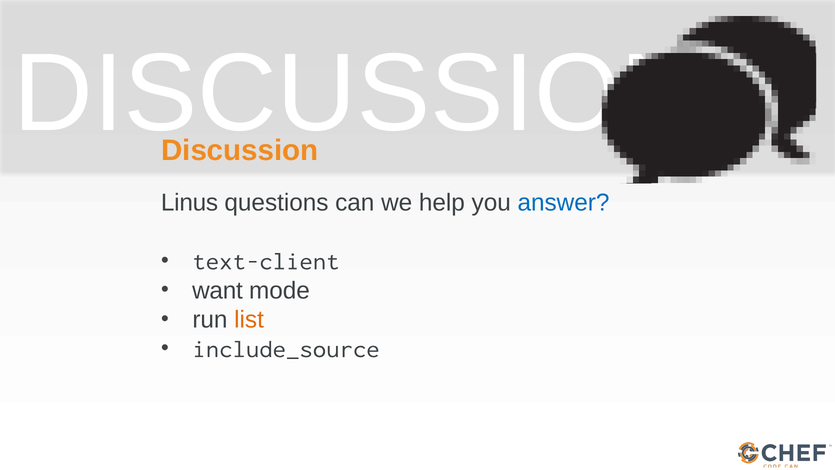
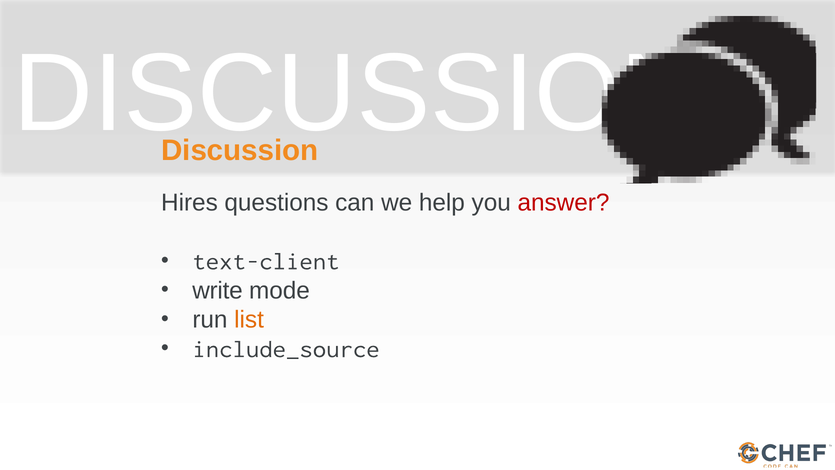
Linus: Linus -> Hires
answer colour: blue -> red
want: want -> write
